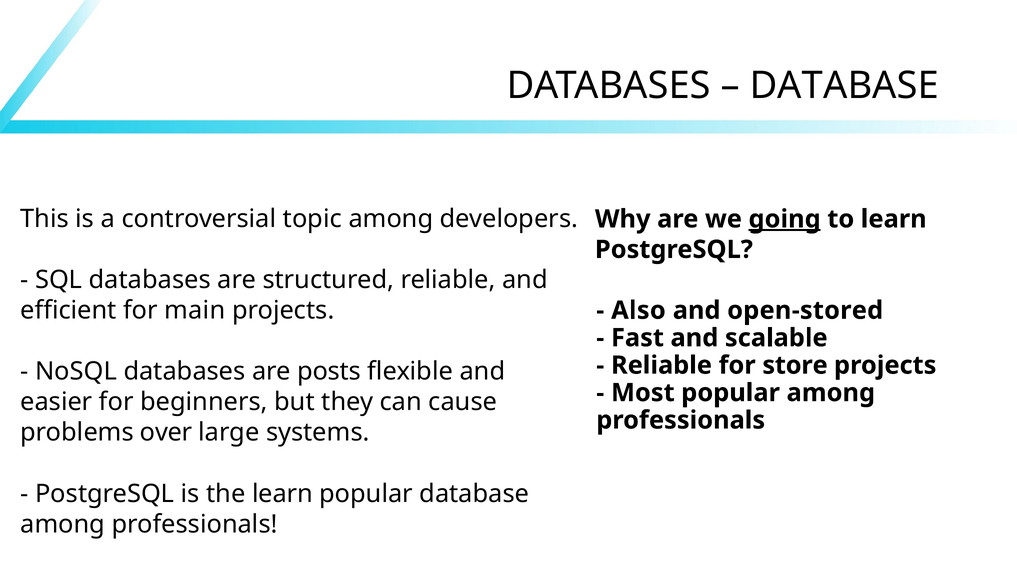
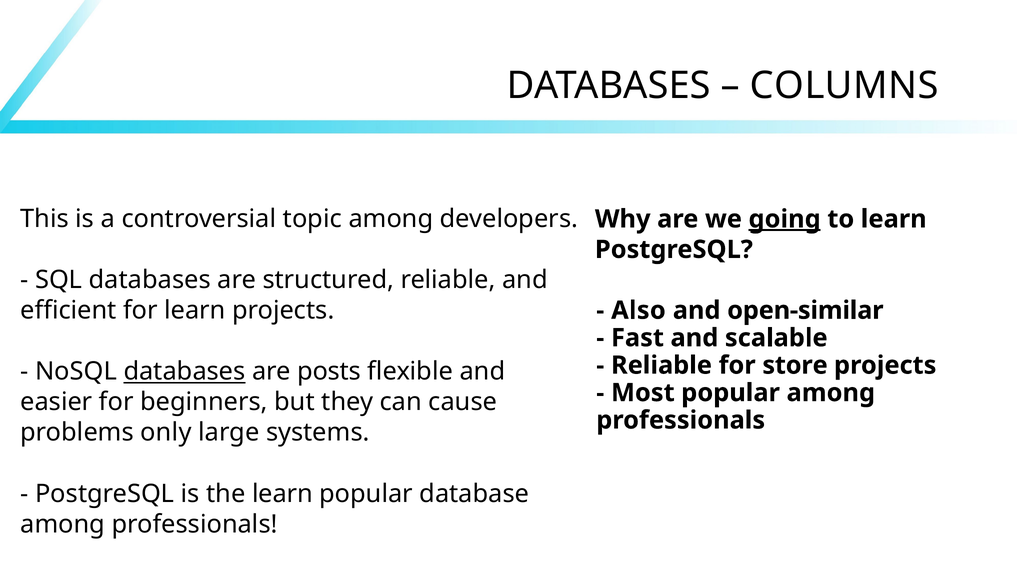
DATABASE at (844, 85): DATABASE -> COLUMNS
for main: main -> learn
open-stored: open-stored -> open-similar
databases at (185, 372) underline: none -> present
over: over -> only
